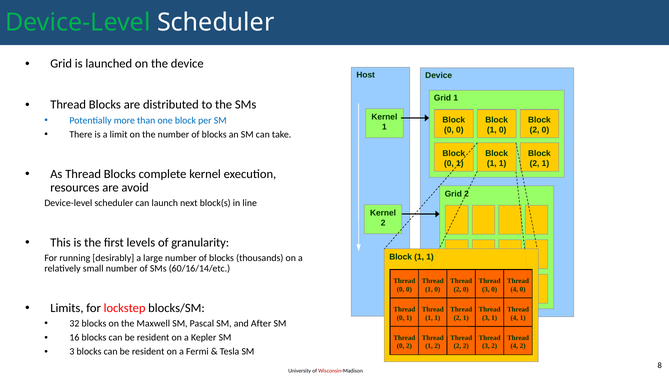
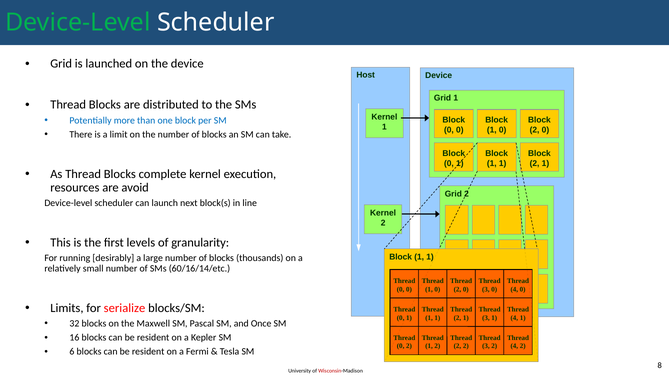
lockstep: lockstep -> serialize
After: After -> Once
3 at (72, 352): 3 -> 6
